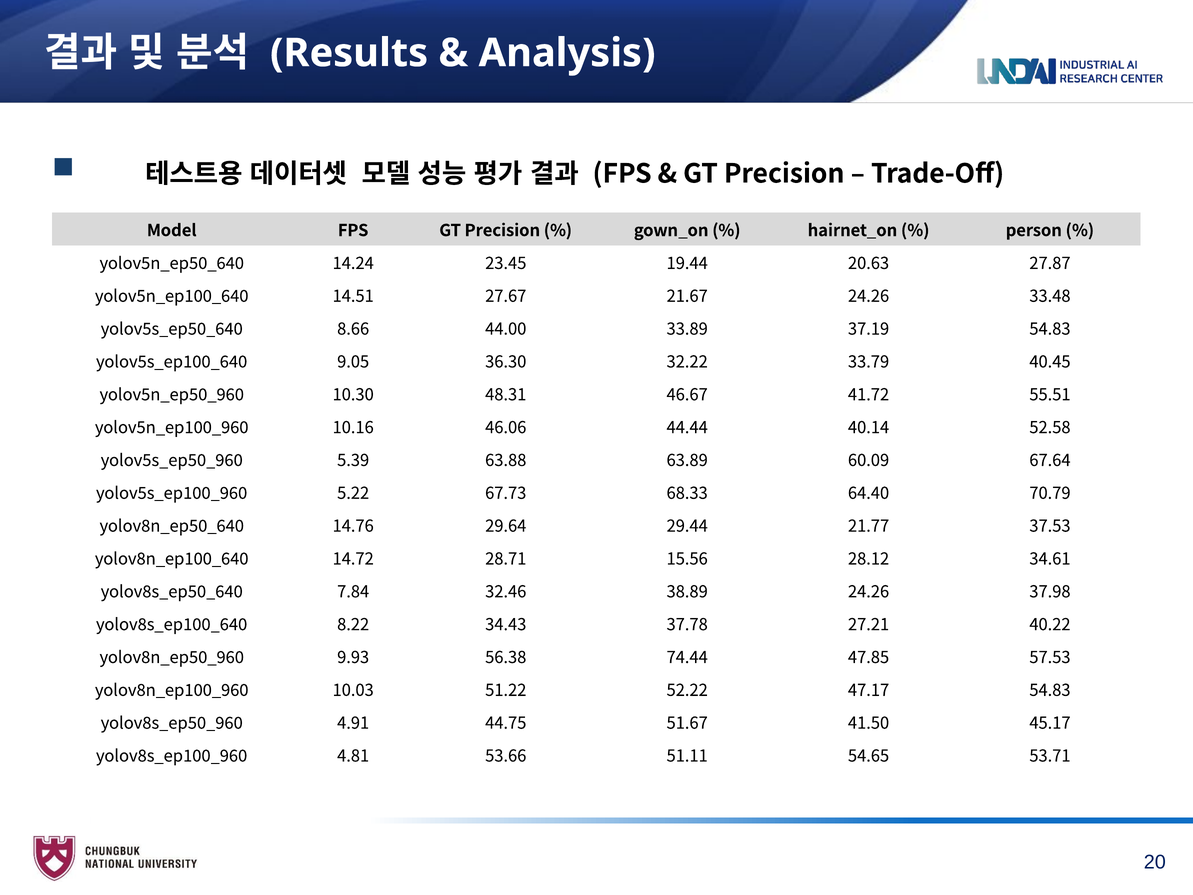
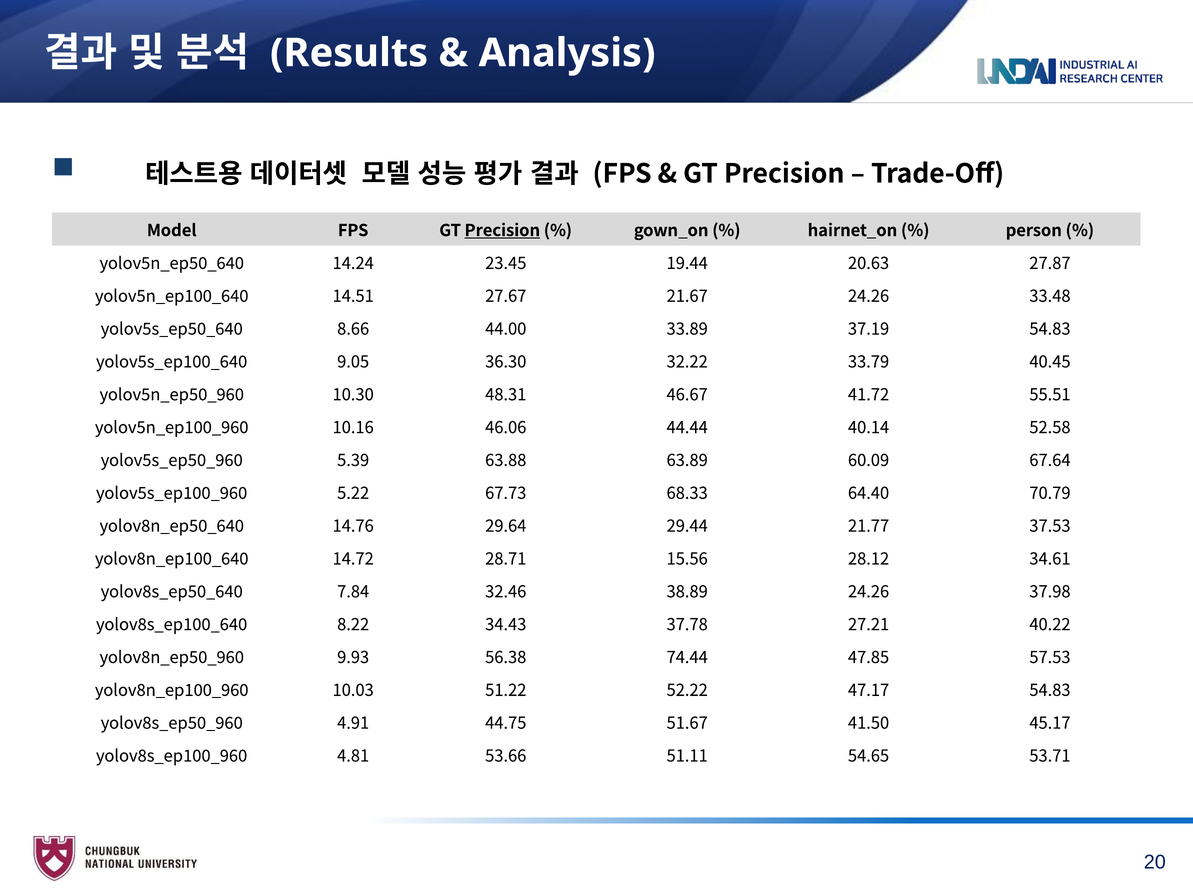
Precision at (502, 231) underline: none -> present
